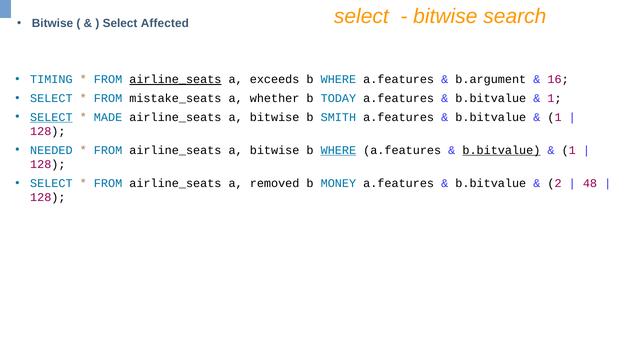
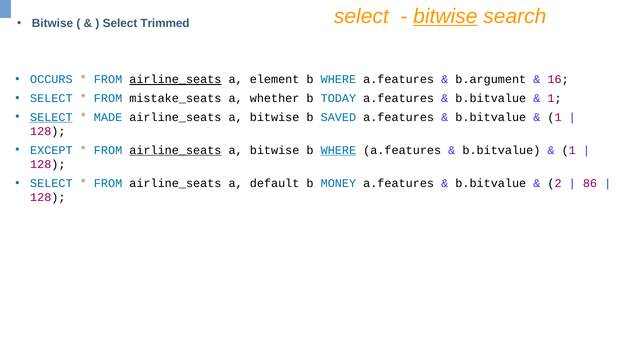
bitwise at (445, 16) underline: none -> present
Affected: Affected -> Trimmed
TIMING: TIMING -> OCCURS
exceeds: exceeds -> element
SMITH: SMITH -> SAVED
NEEDED: NEEDED -> EXCEPT
airline_seats at (175, 150) underline: none -> present
b.bitvalue at (501, 150) underline: present -> none
removed: removed -> default
48: 48 -> 86
